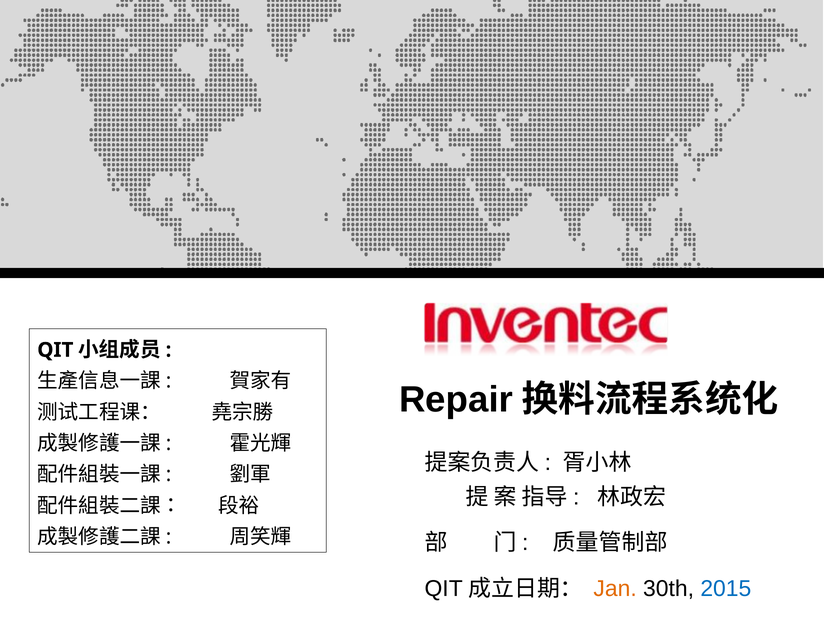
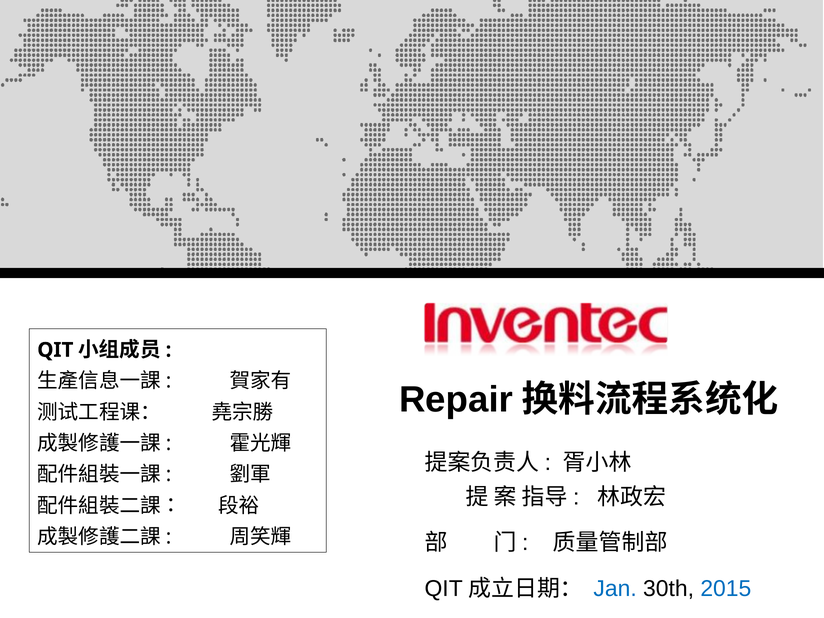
Jan colour: orange -> blue
